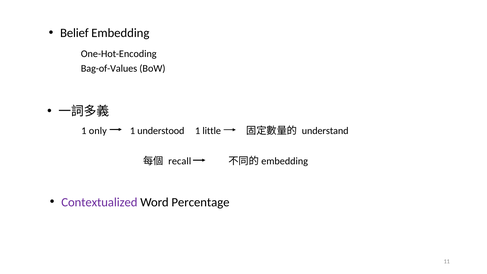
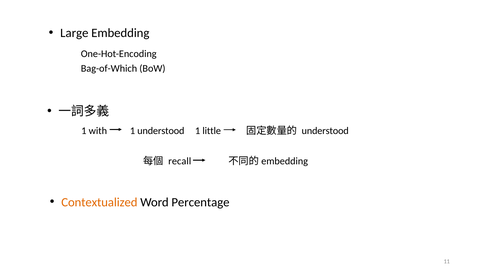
Belief: Belief -> Large
Bag-of-Values: Bag-of-Values -> Bag-of-Which
only: only -> with
understand at (325, 131): understand -> understood
Contextualized colour: purple -> orange
